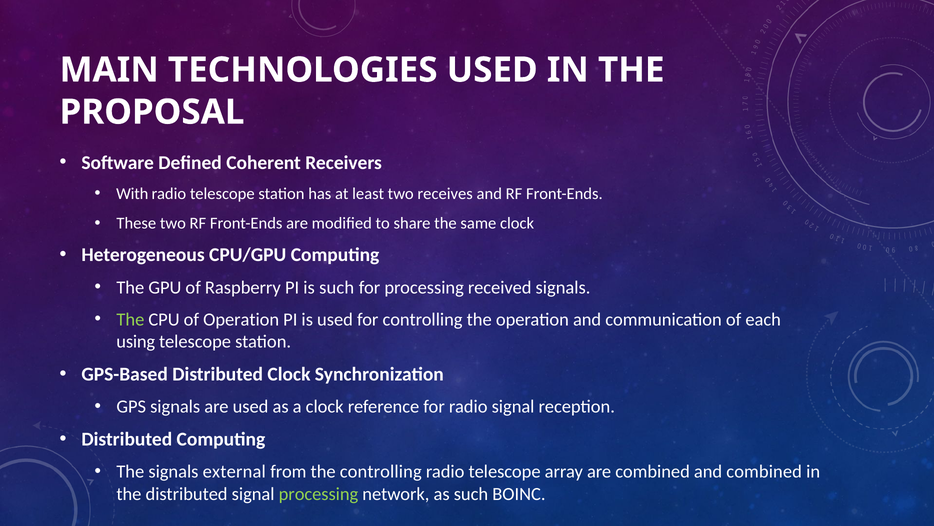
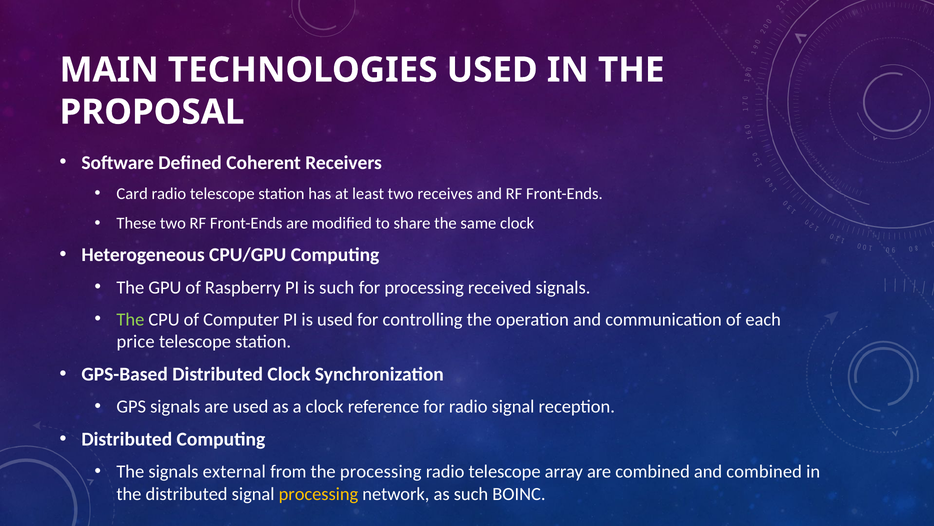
With: With -> Card
of Operation: Operation -> Computer
using: using -> price
the controlling: controlling -> processing
processing at (318, 493) colour: light green -> yellow
